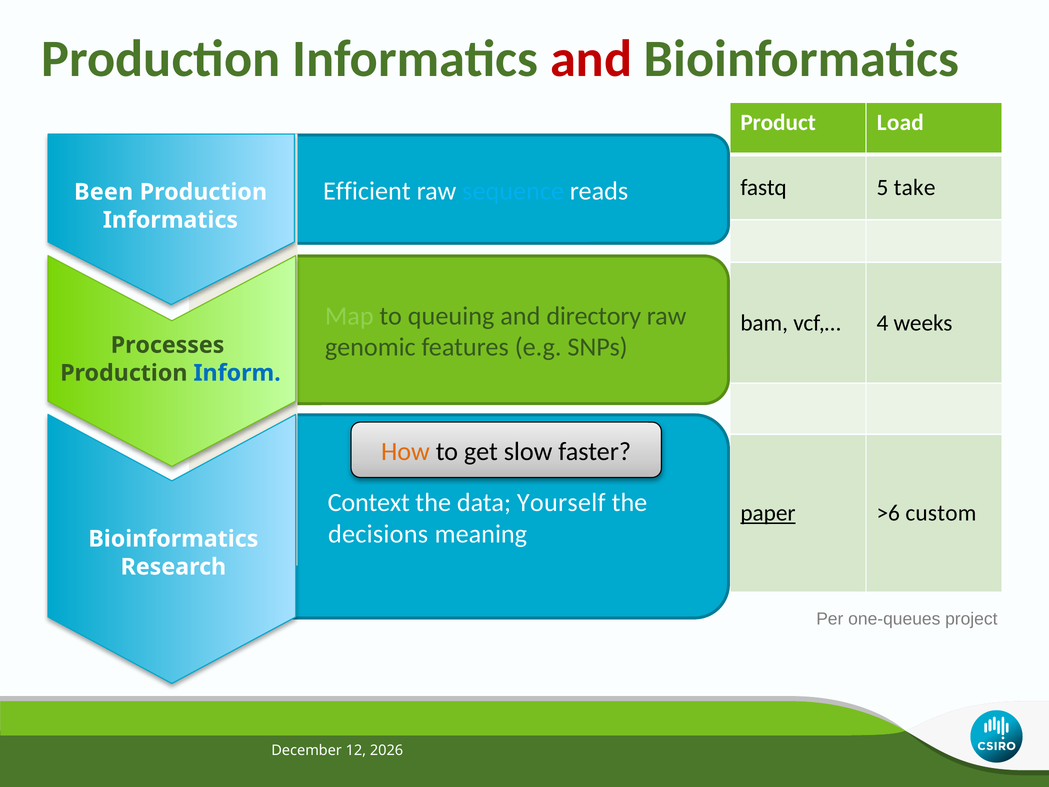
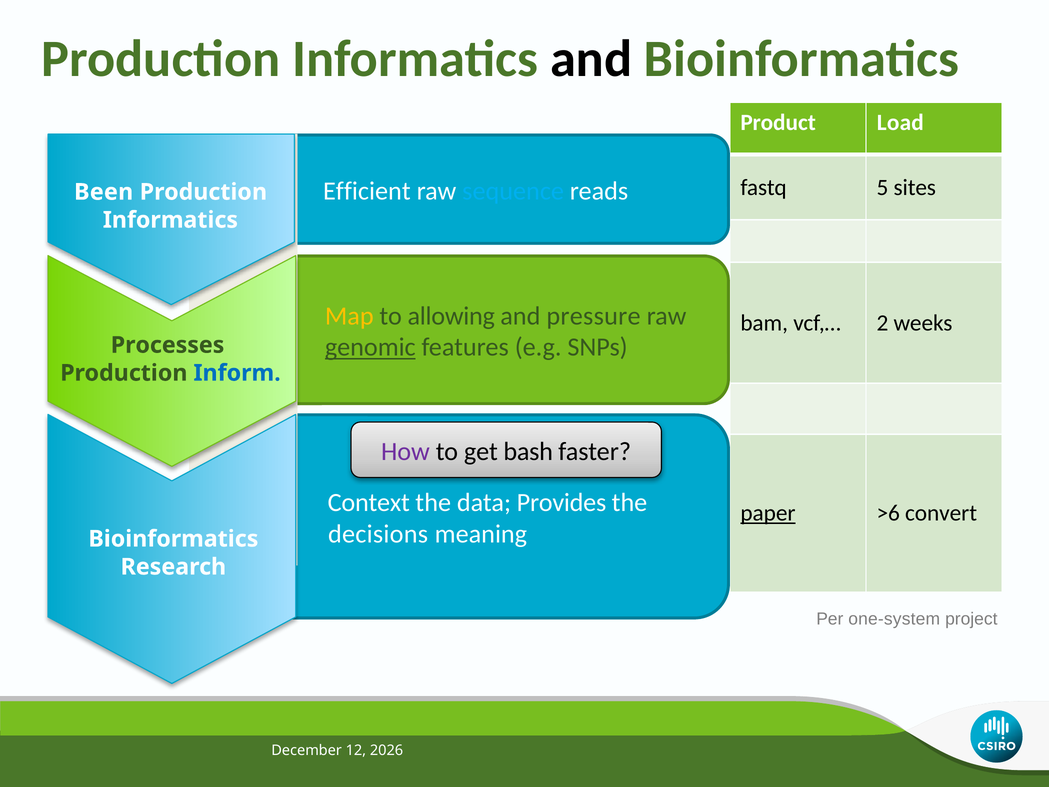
and at (591, 59) colour: red -> black
take: take -> sites
Map colour: light green -> yellow
queuing: queuing -> allowing
directory: directory -> pressure
4: 4 -> 2
genomic underline: none -> present
How colour: orange -> purple
slow: slow -> bash
Yourself: Yourself -> Provides
custom: custom -> convert
one-queues: one-queues -> one-system
